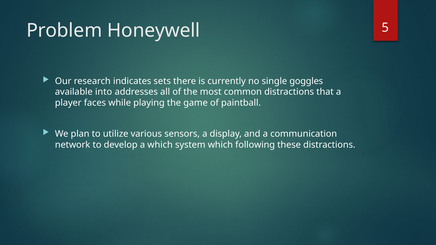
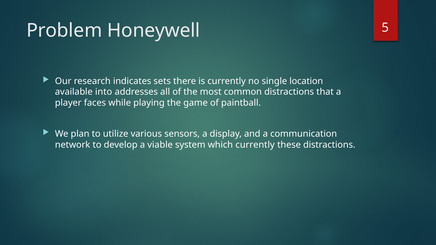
goggles: goggles -> location
a which: which -> viable
which following: following -> currently
